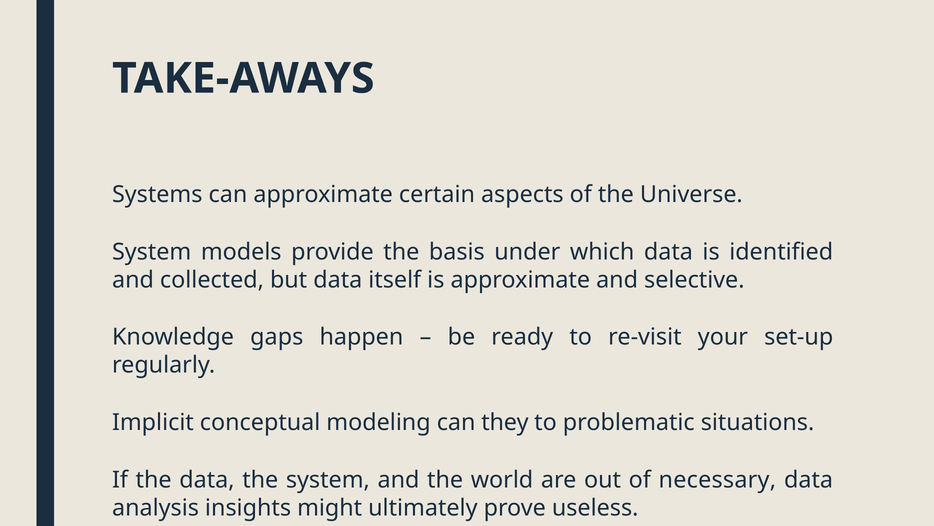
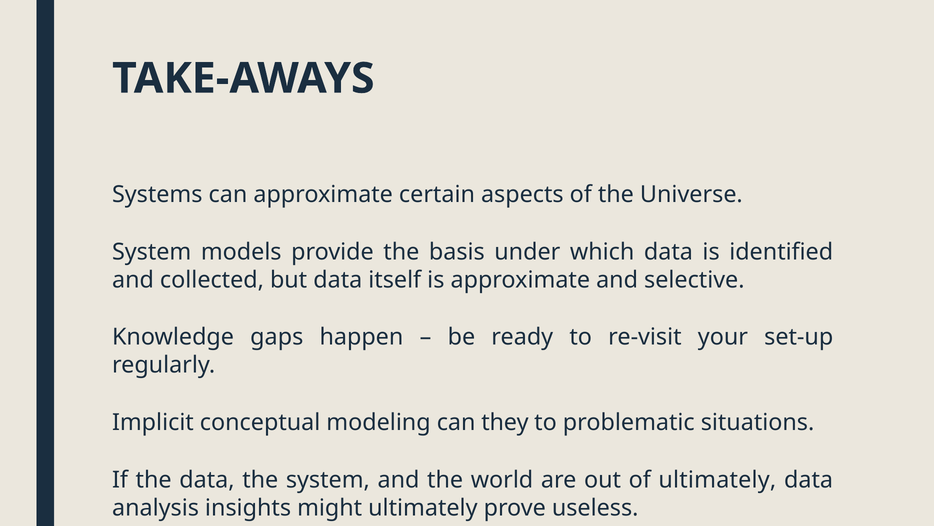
of necessary: necessary -> ultimately
